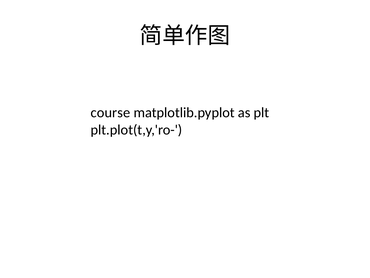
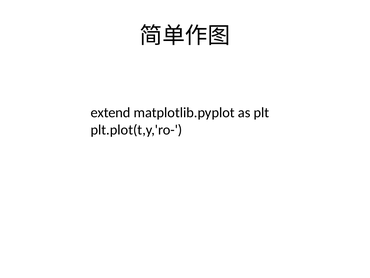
course: course -> extend
